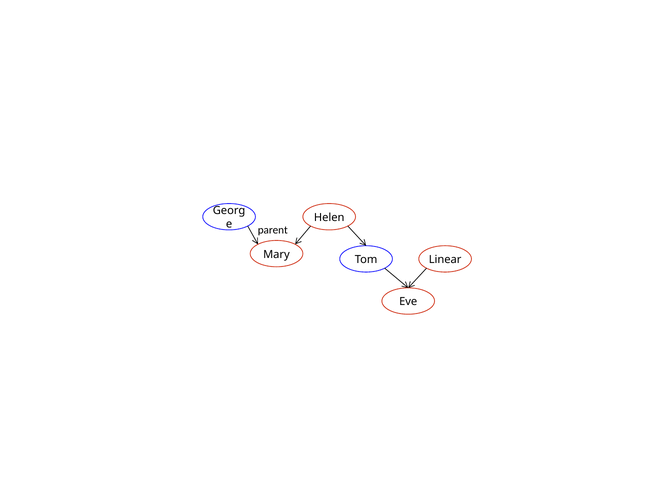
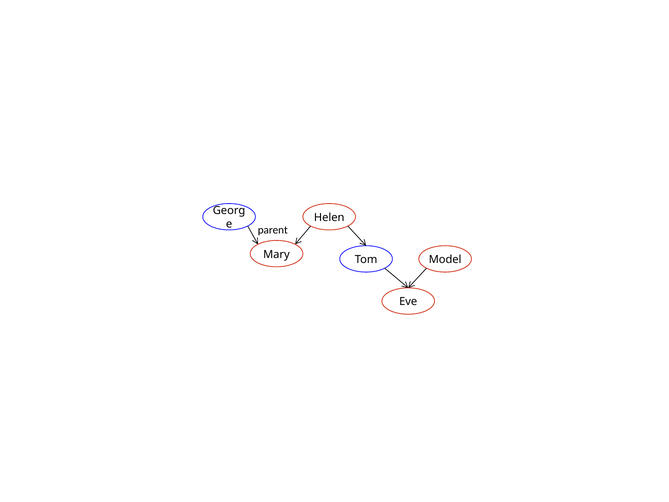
Linear: Linear -> Model
